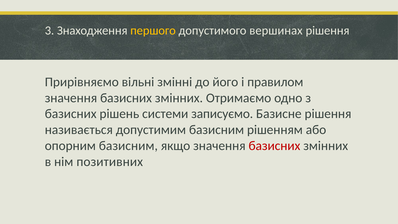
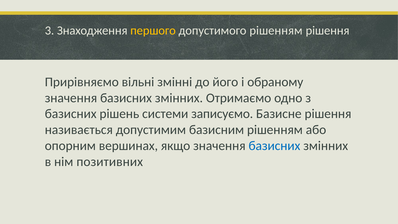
допустимого вершинах: вершинах -> рішенням
правилом: правилом -> обраному
опорним базисним: базисним -> вершинах
базисних at (274, 146) colour: red -> blue
